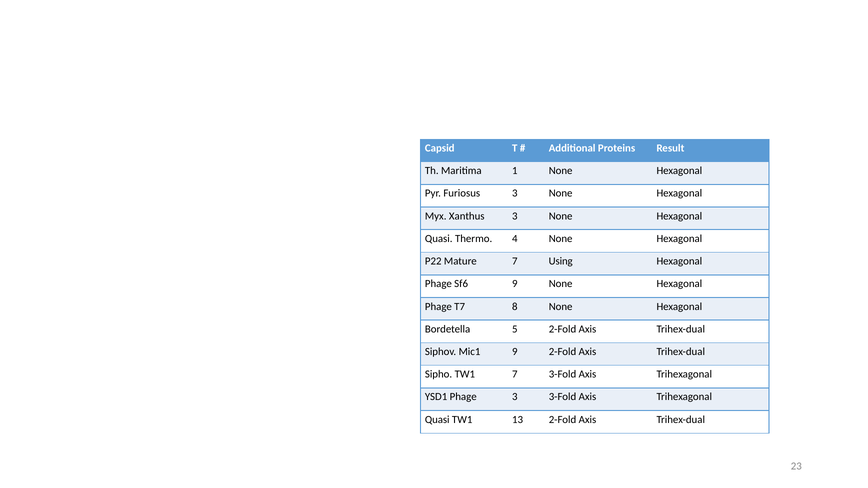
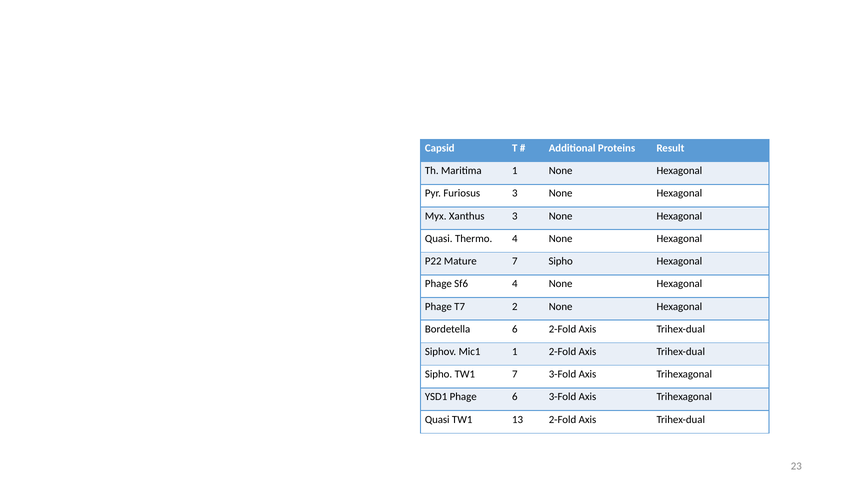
7 Using: Using -> Sipho
Sf6 9: 9 -> 4
8: 8 -> 2
Bordetella 5: 5 -> 6
Mic1 9: 9 -> 1
Phage 3: 3 -> 6
